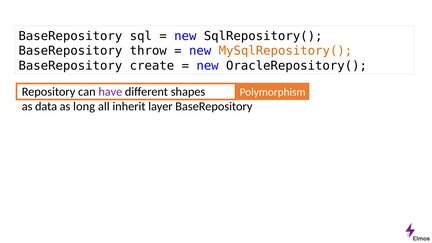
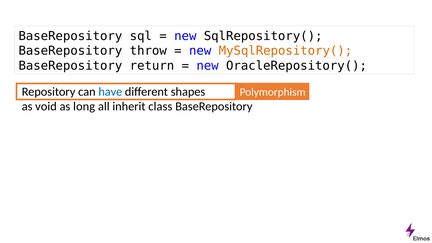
create: create -> return
have colour: purple -> blue
data: data -> void
layer: layer -> class
